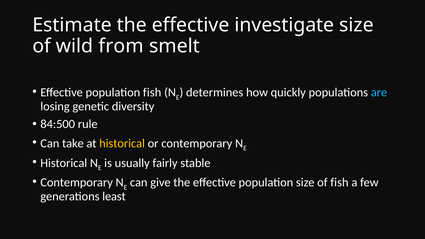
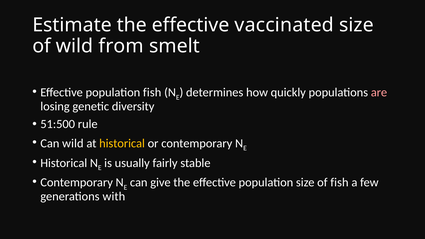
investigate: investigate -> vaccinated
are colour: light blue -> pink
84:500: 84:500 -> 51:500
Can take: take -> wild
least: least -> with
